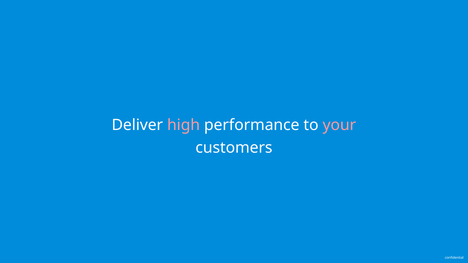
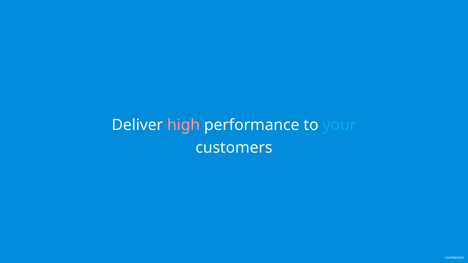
your colour: pink -> light blue
